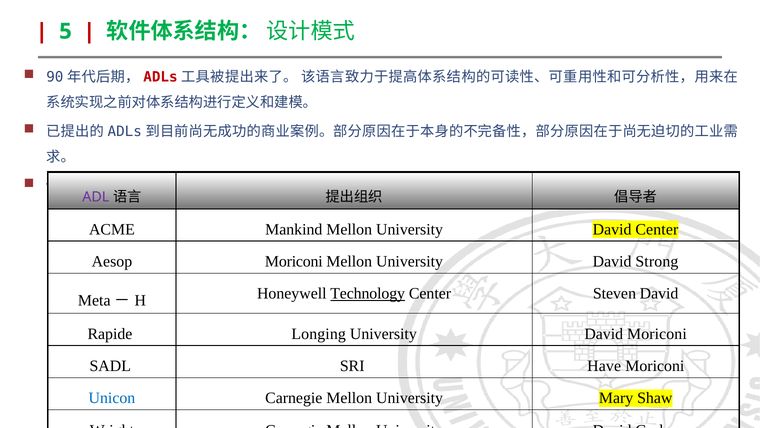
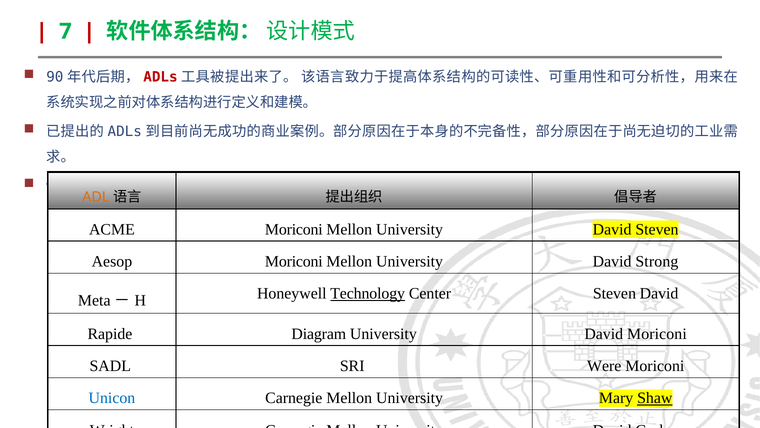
5: 5 -> 7
ADL at (96, 197) colour: purple -> orange
ACME Mankind: Mankind -> Moriconi
David Center: Center -> Steven
Longing: Longing -> Diagram
Have: Have -> Were
Shaw underline: none -> present
